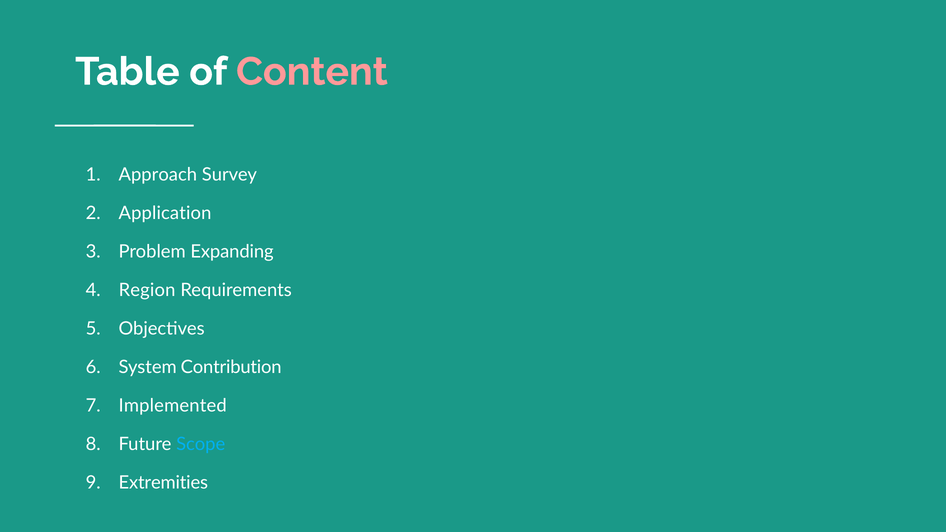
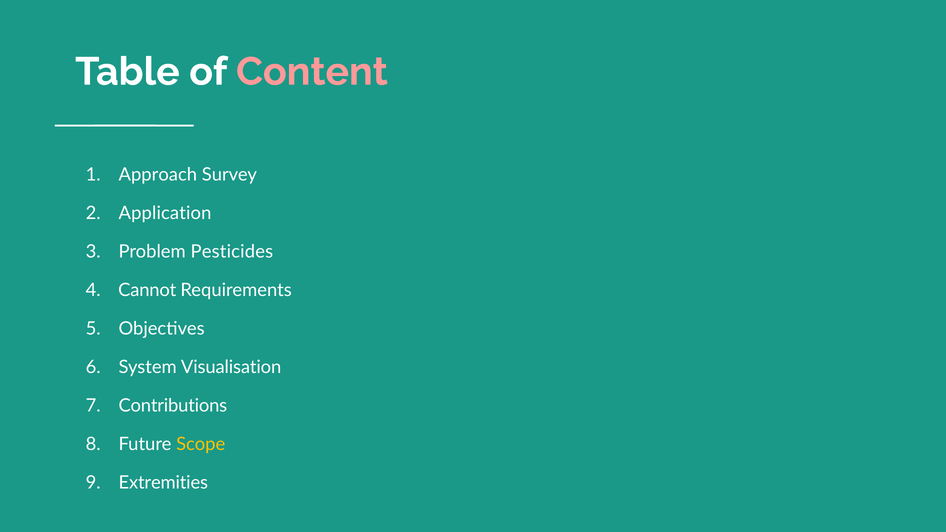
Expanding: Expanding -> Pesticides
Region: Region -> Cannot
Contribution: Contribution -> Visualisation
Implemented: Implemented -> Contributions
Scope colour: light blue -> yellow
